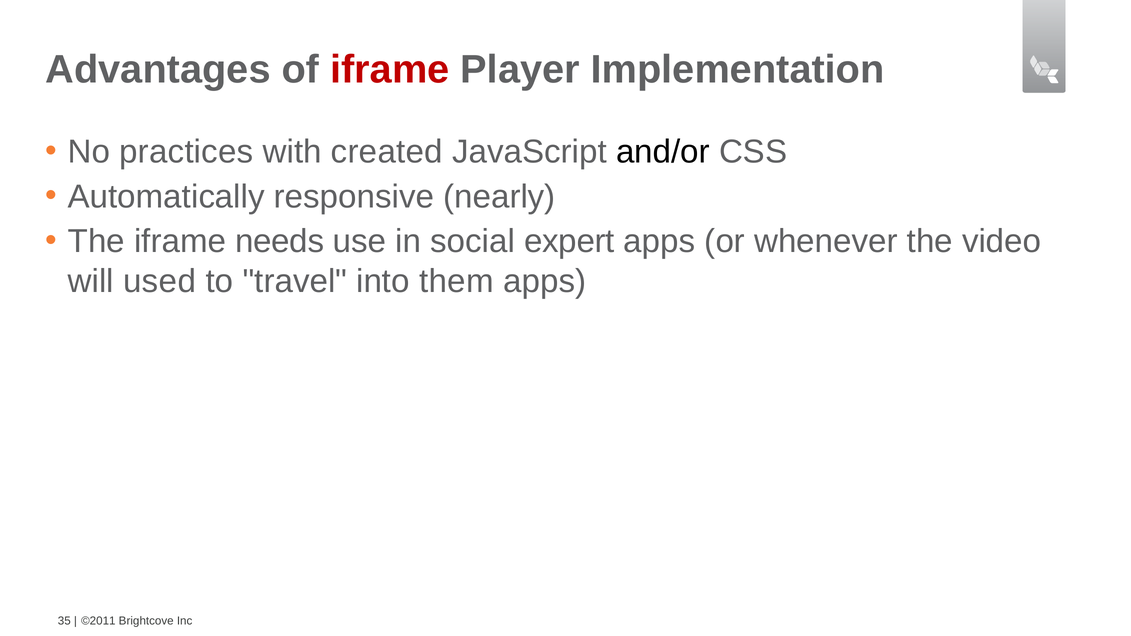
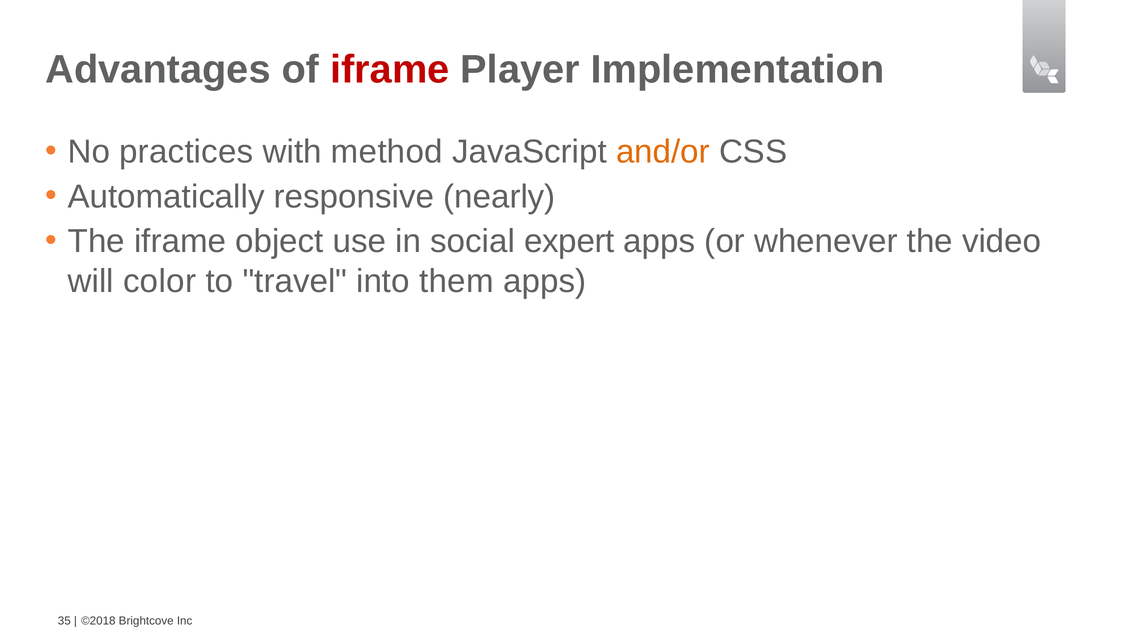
created: created -> method
and/or colour: black -> orange
needs: needs -> object
used: used -> color
©2011: ©2011 -> ©2018
